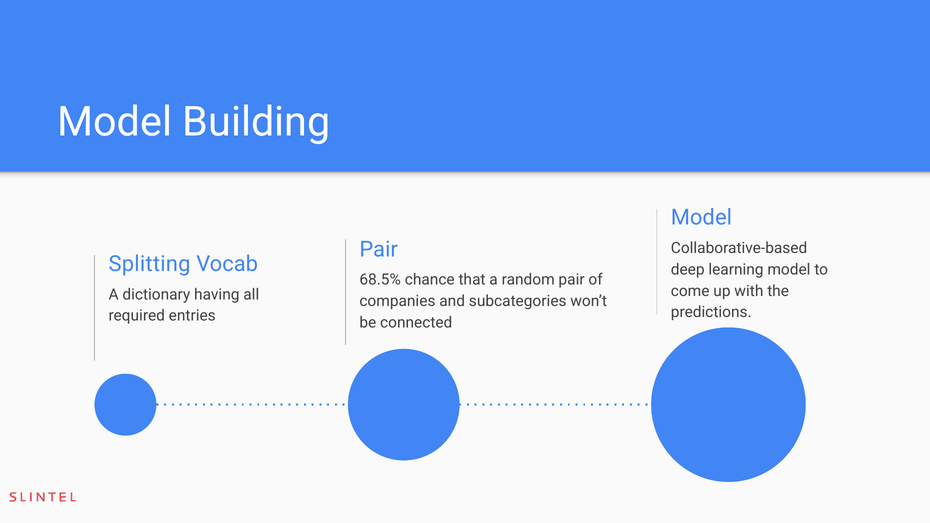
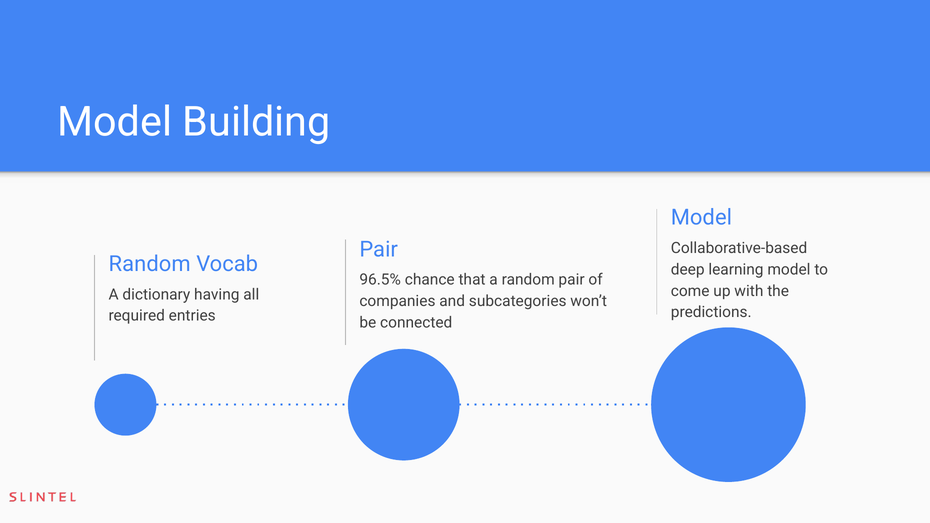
Splitting at (150, 264): Splitting -> Random
68.5%: 68.5% -> 96.5%
